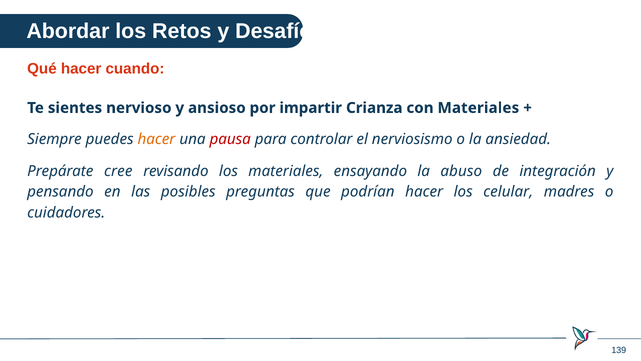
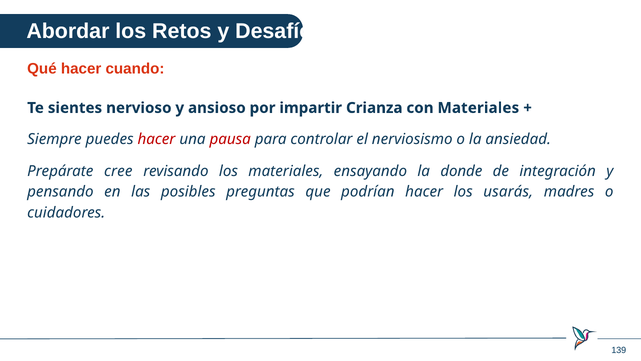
hacer at (156, 139) colour: orange -> red
abuso: abuso -> donde
celular: celular -> usarás
